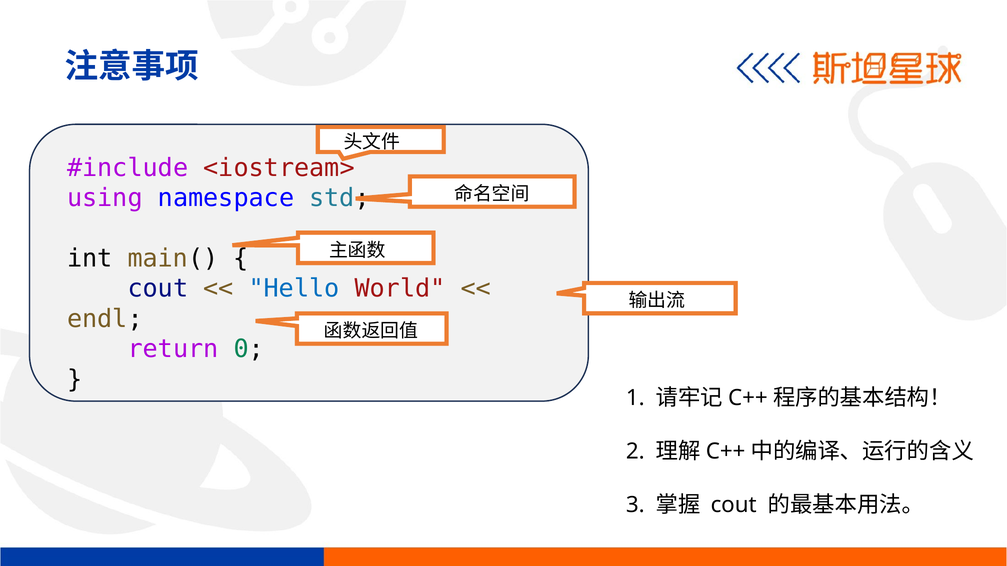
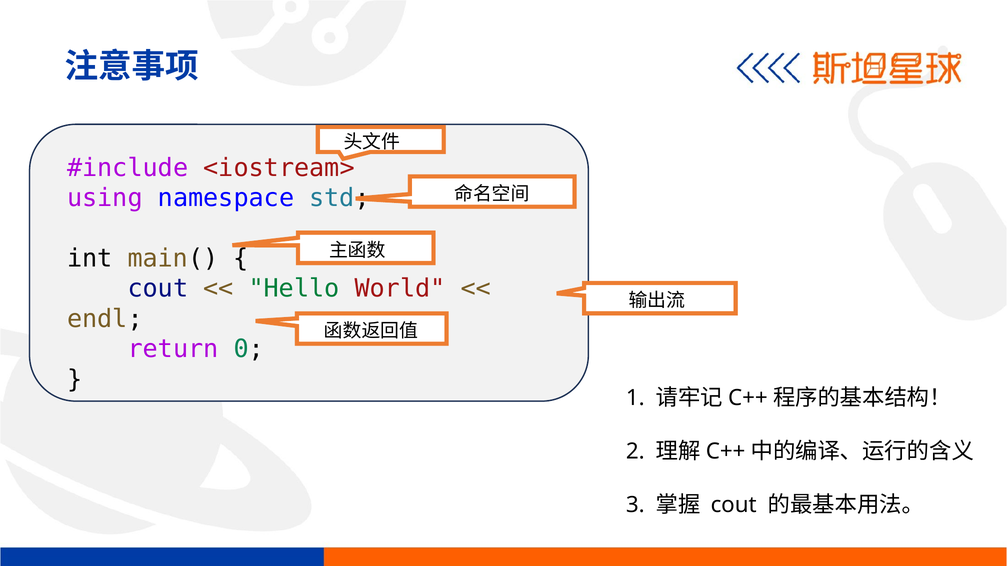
Hello colour: blue -> green
